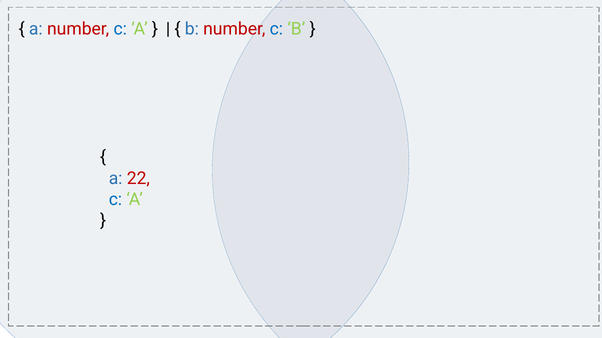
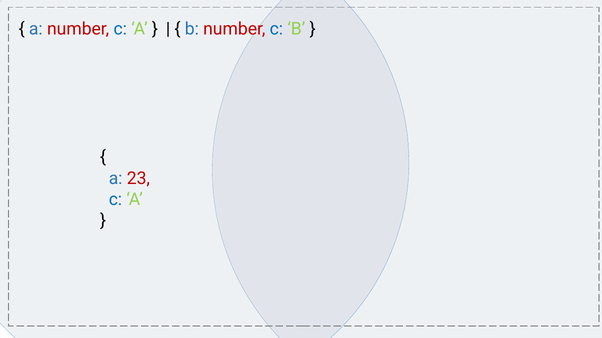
22: 22 -> 23
